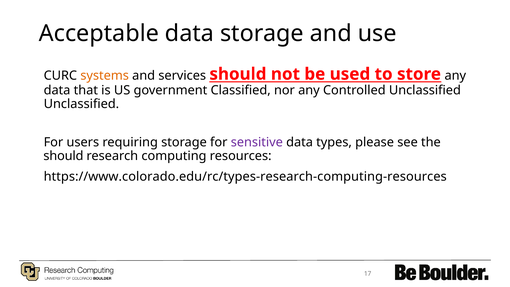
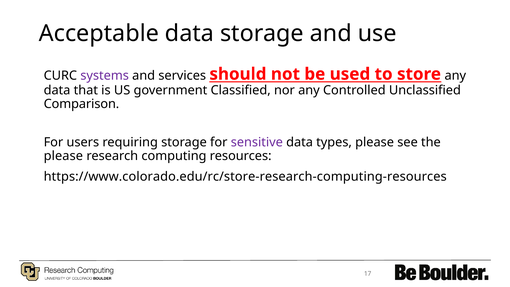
systems colour: orange -> purple
Unclassified at (81, 104): Unclassified -> Comparison
should at (63, 156): should -> please
https://www.colorado.edu/rc/types-research-computing-resources: https://www.colorado.edu/rc/types-research-computing-resources -> https://www.colorado.edu/rc/store-research-computing-resources
